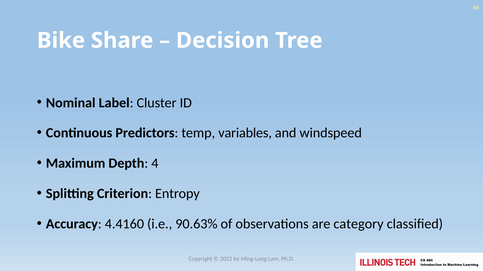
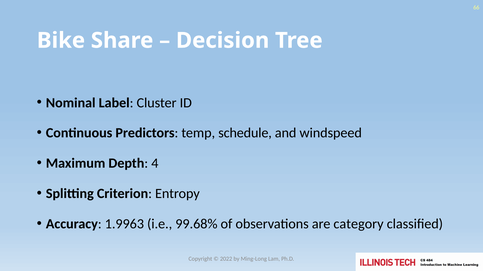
variables: variables -> schedule
4.4160: 4.4160 -> 1.9963
90.63%: 90.63% -> 99.68%
